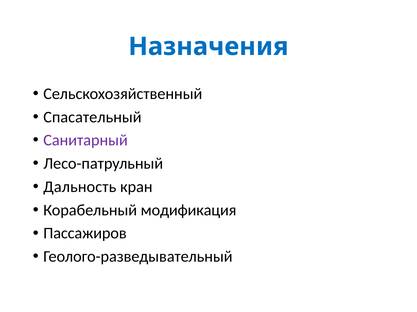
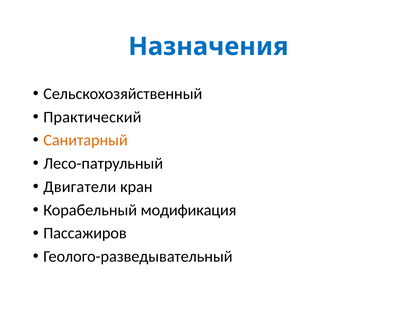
Спасательный: Спасательный -> Практический
Санитарный colour: purple -> orange
Дальность: Дальность -> Двигатели
